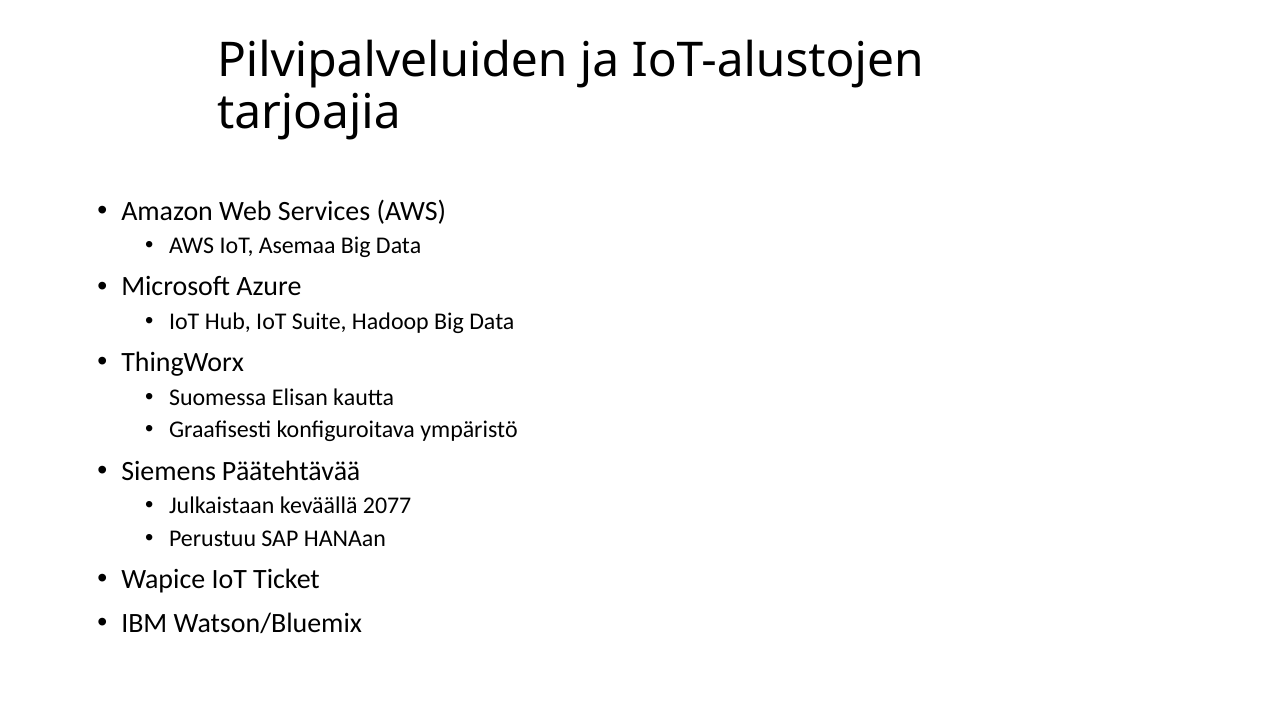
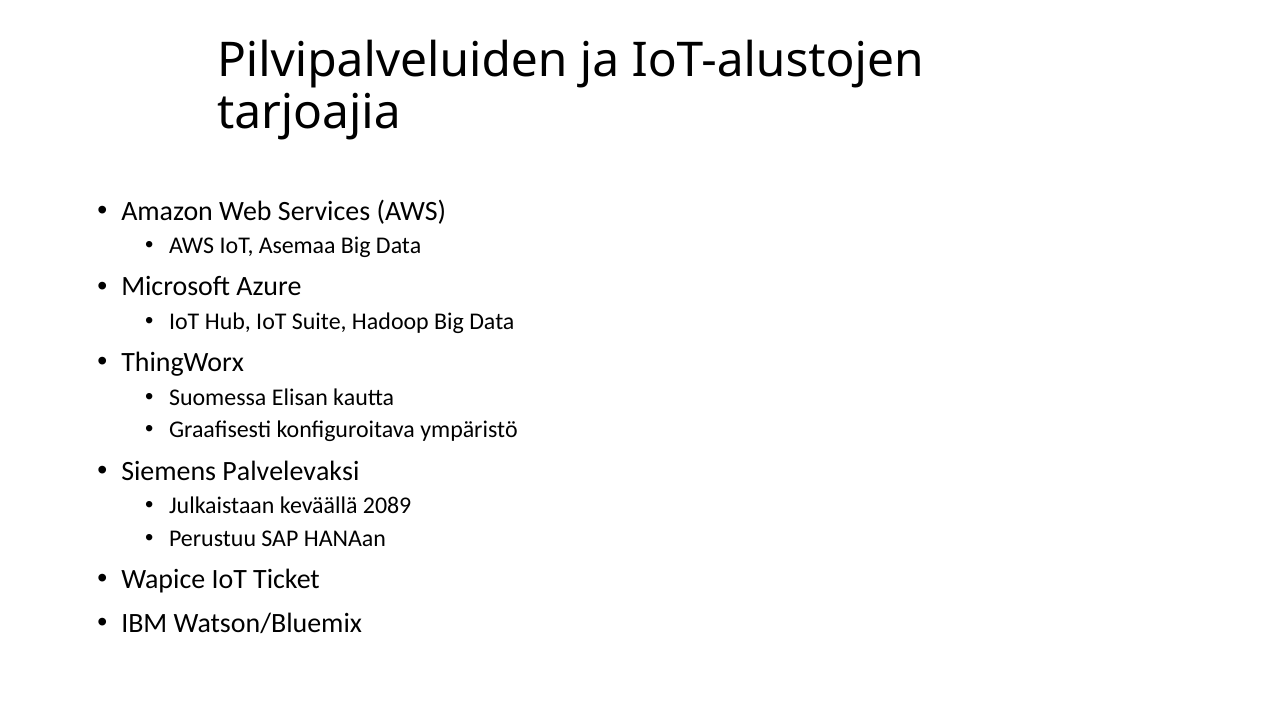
Päätehtävää: Päätehtävää -> Palvelevaksi
2077: 2077 -> 2089
